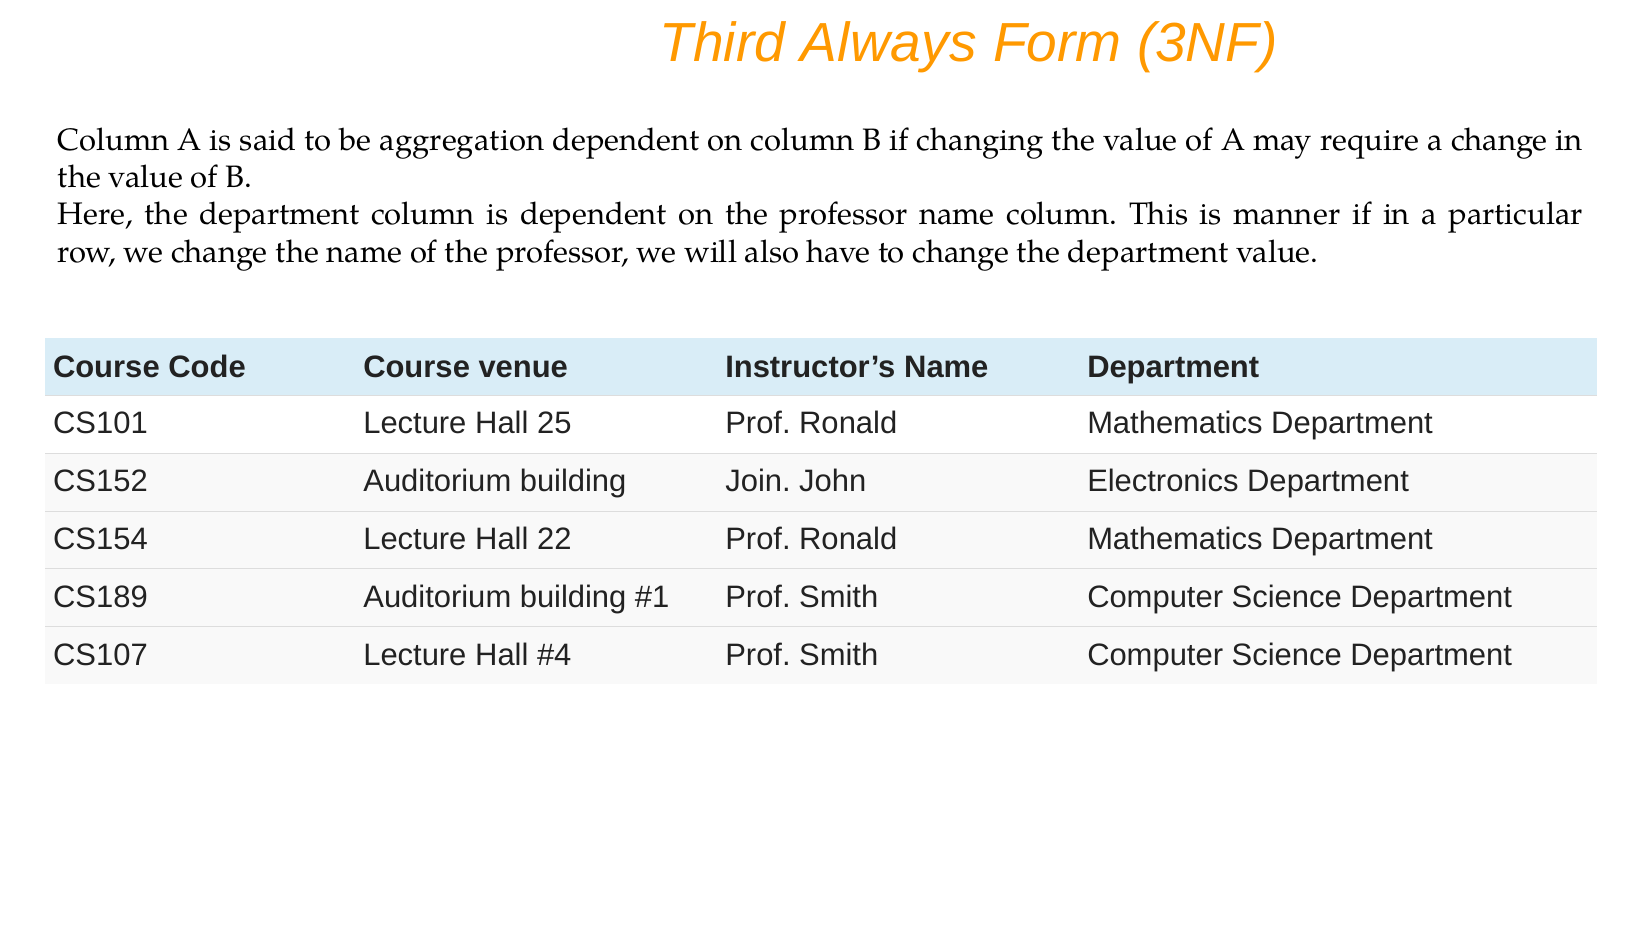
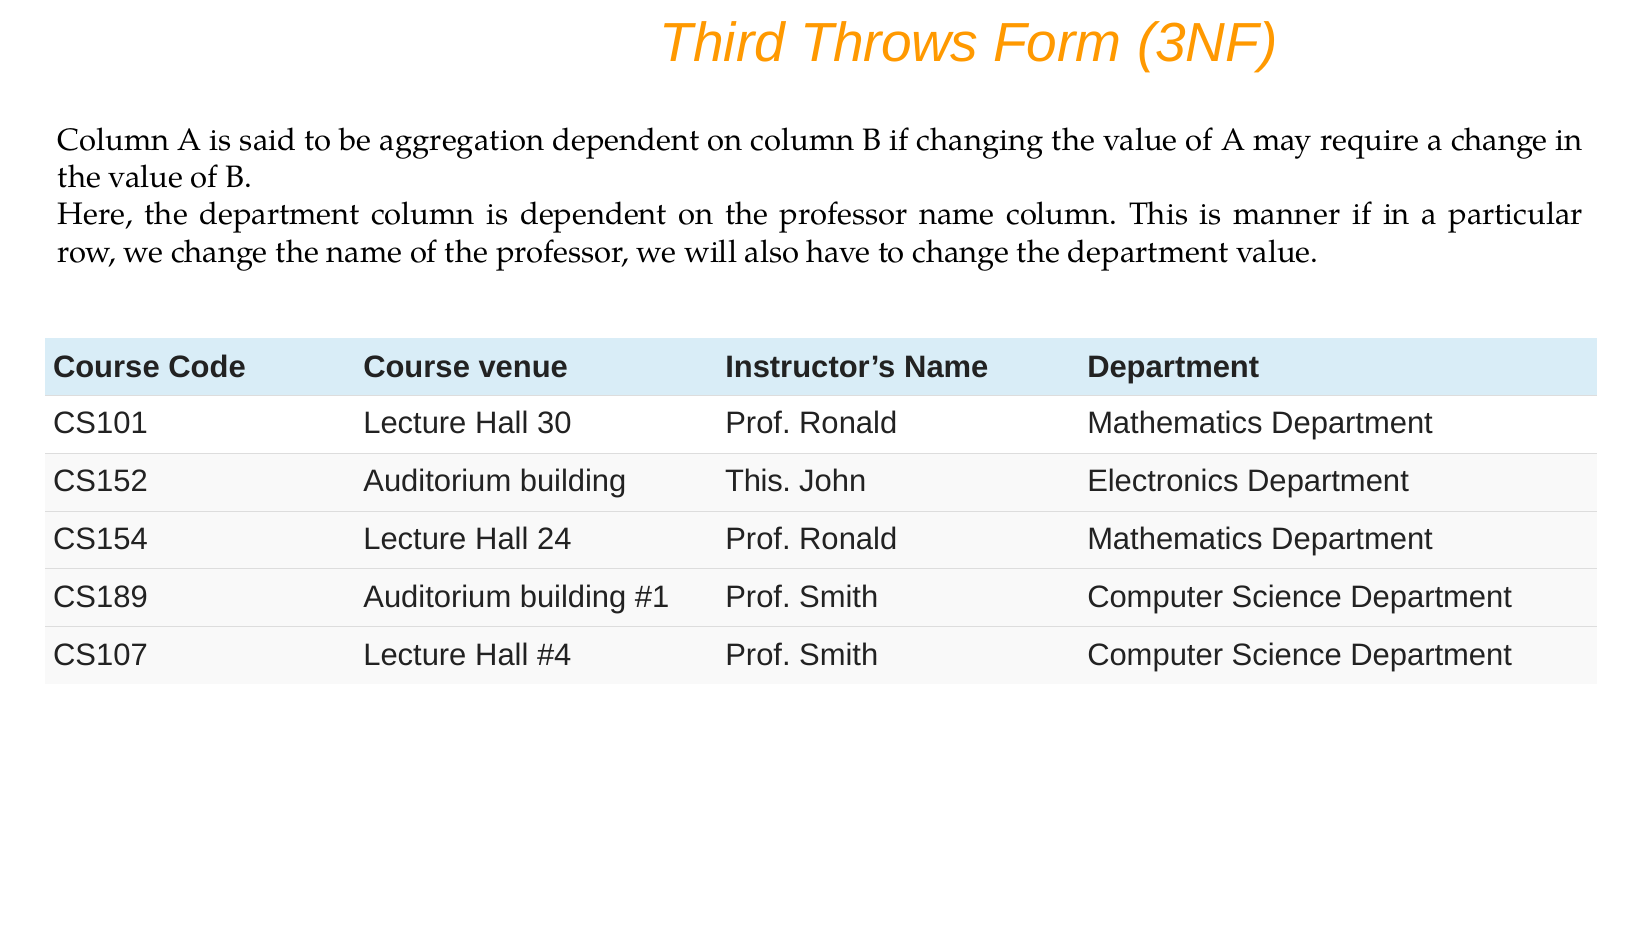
Always: Always -> Throws
25: 25 -> 30
building Join: Join -> This
22: 22 -> 24
